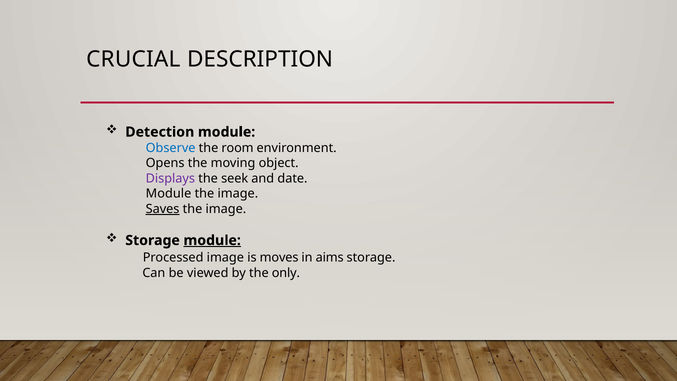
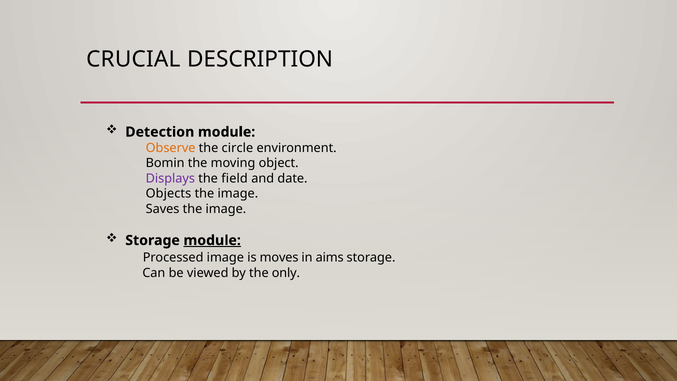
Observe colour: blue -> orange
room: room -> circle
Opens: Opens -> Bomin
seek: seek -> field
Module at (168, 194): Module -> Objects
Saves underline: present -> none
